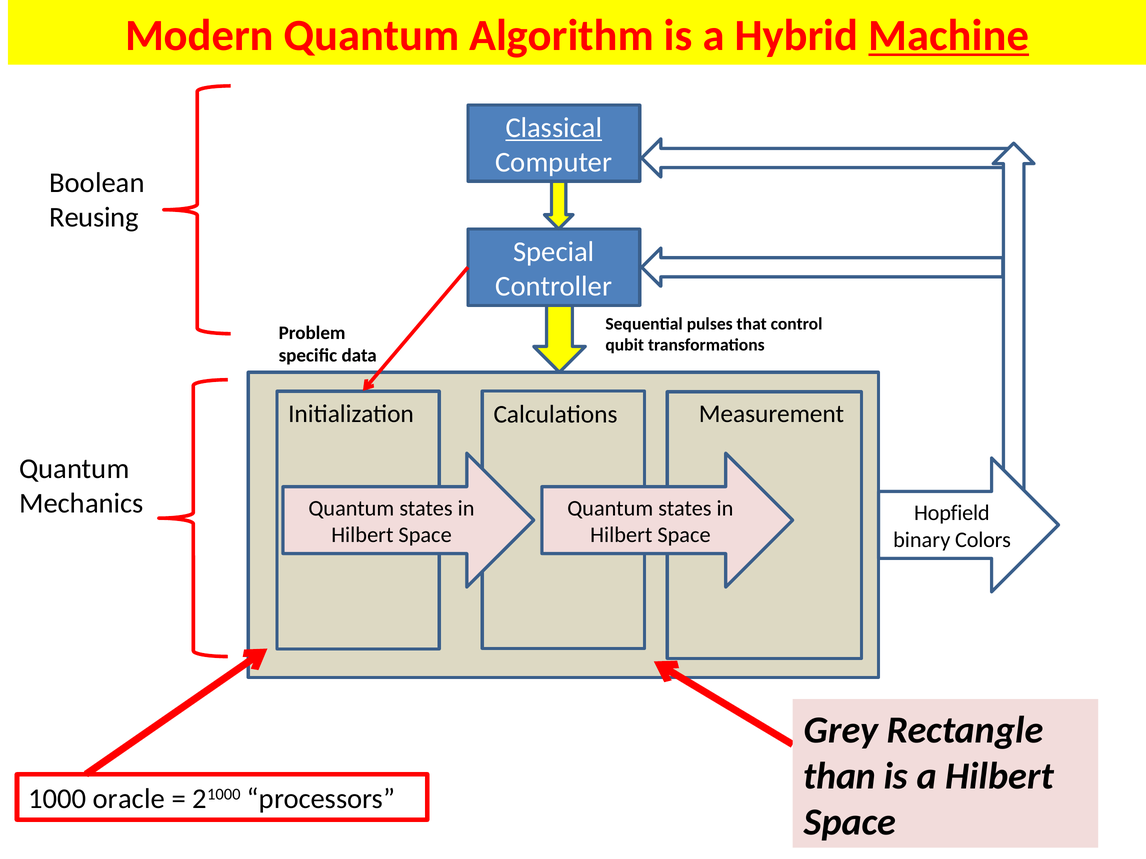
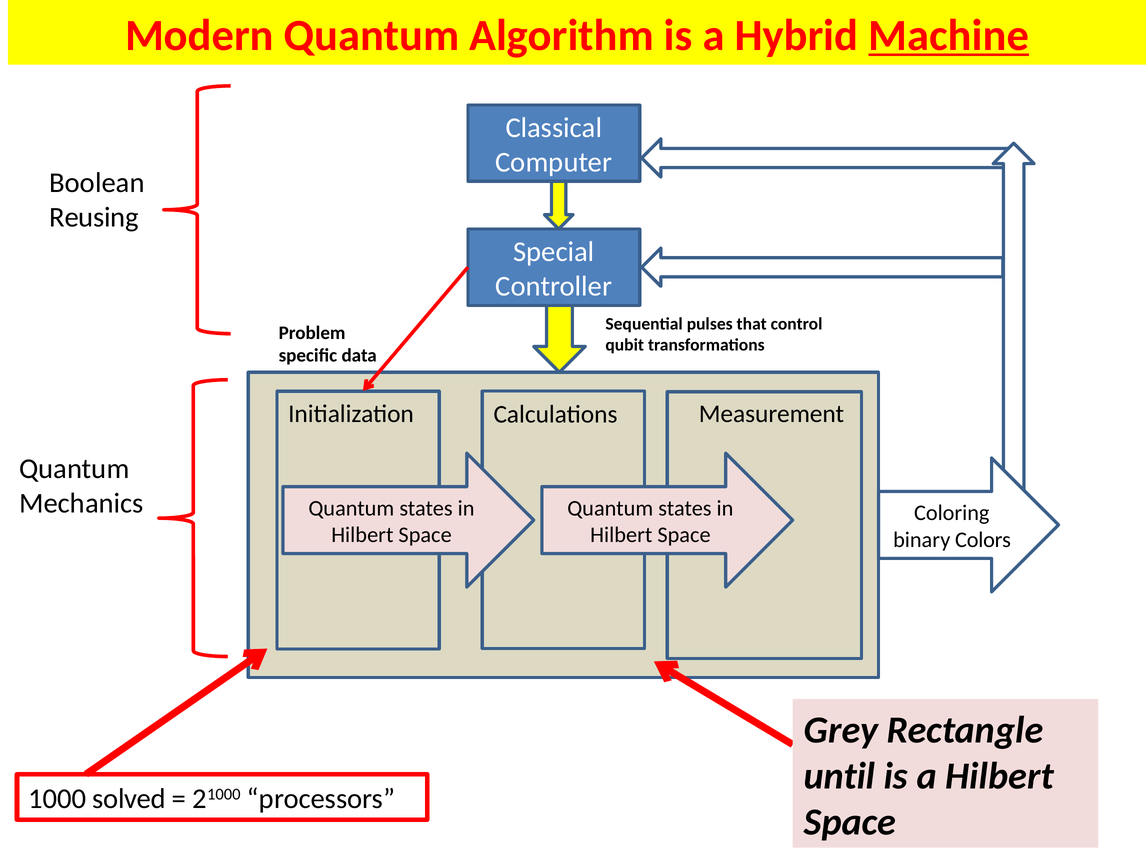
Classical underline: present -> none
Hopfield: Hopfield -> Coloring
than: than -> until
oracle: oracle -> solved
